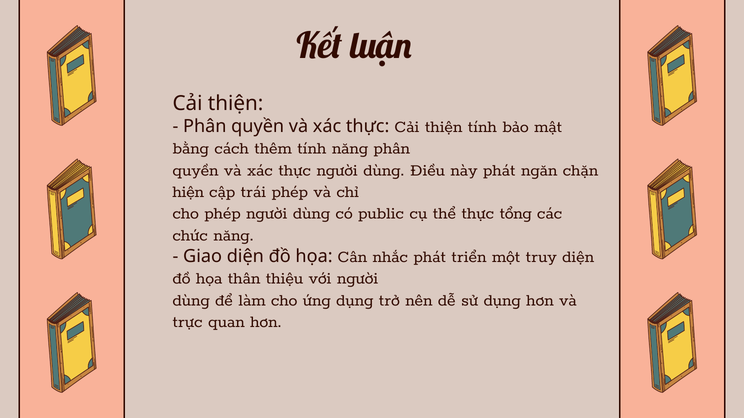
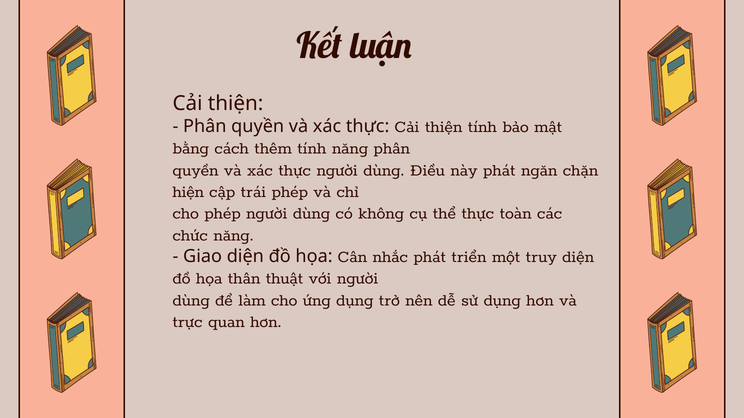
public: public -> không
tổng: tổng -> toàn
thiệu: thiệu -> thuật
